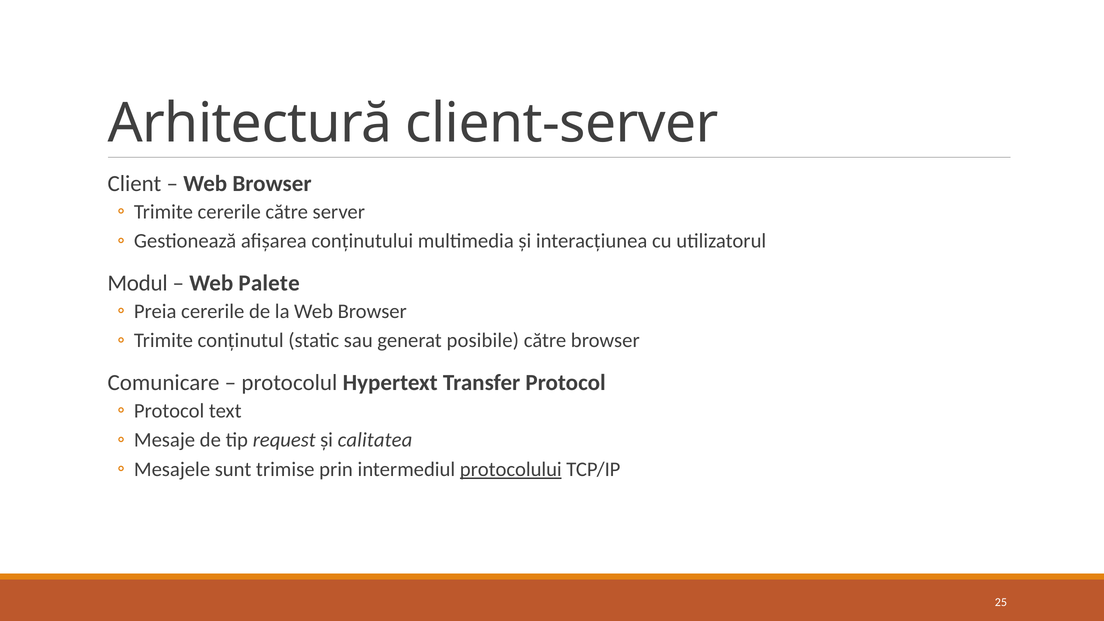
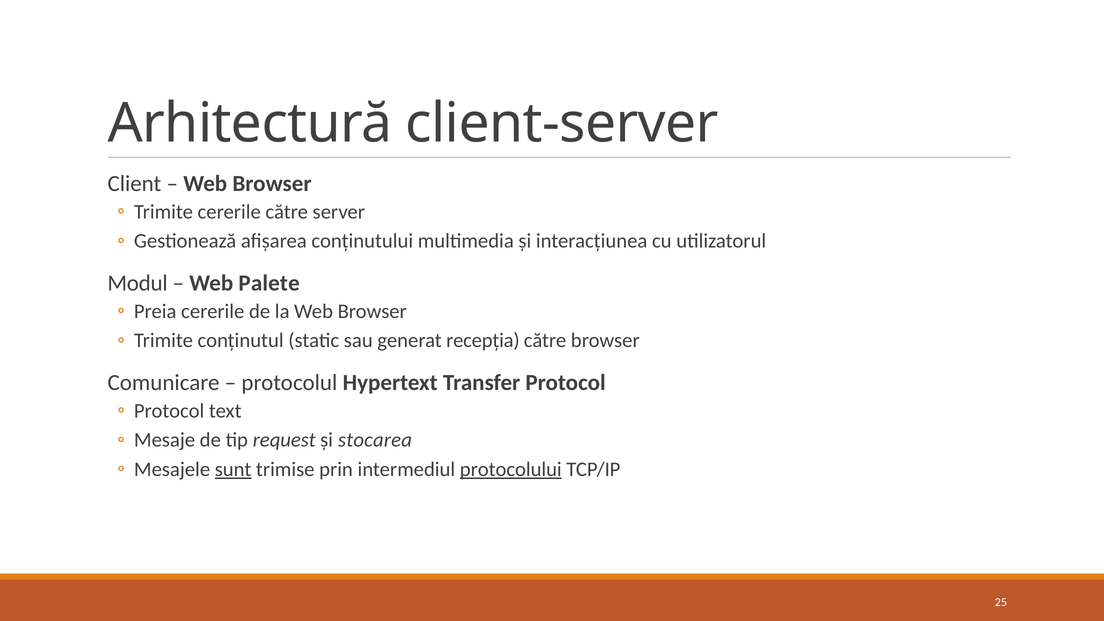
posibile: posibile -> recepția
calitatea: calitatea -> stocarea
sunt underline: none -> present
